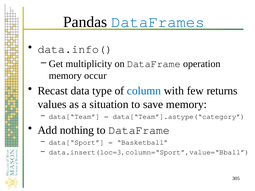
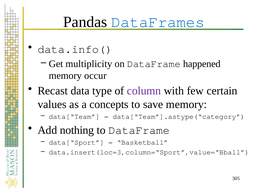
operation: operation -> happened
column colour: blue -> purple
returns: returns -> certain
situation: situation -> concepts
